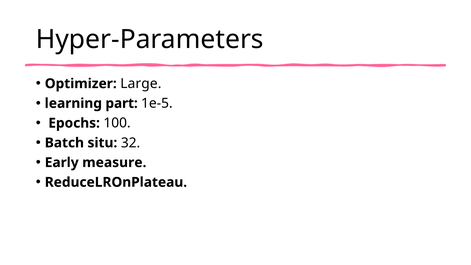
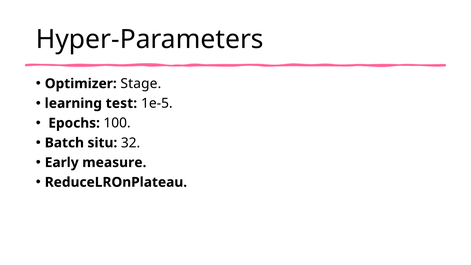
Large: Large -> Stage
part: part -> test
